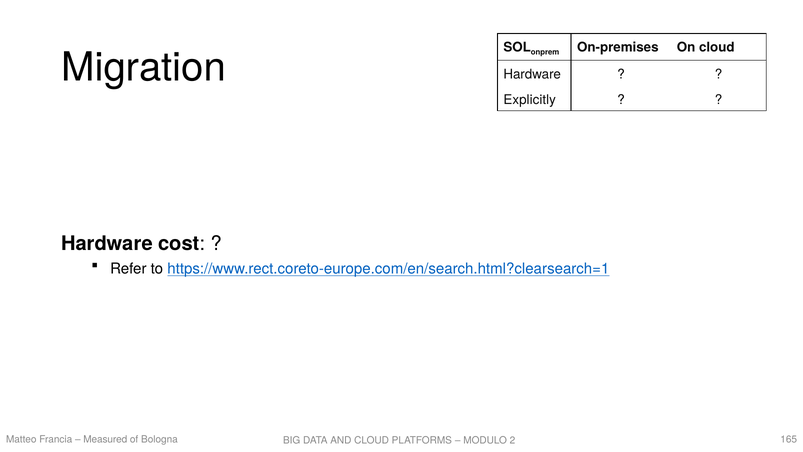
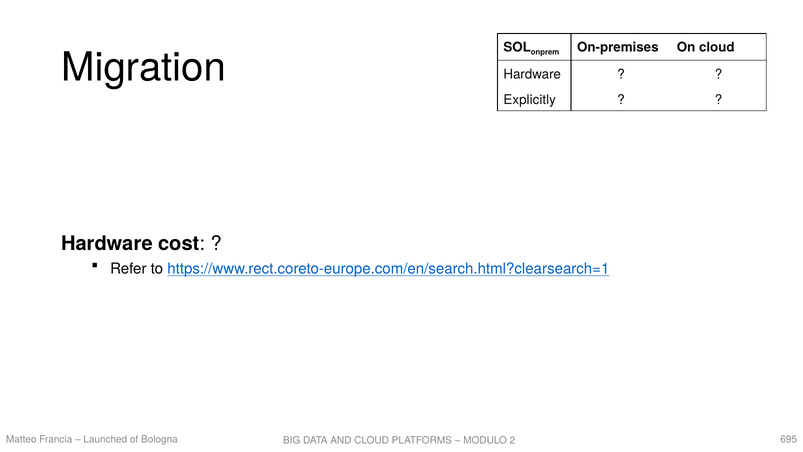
Measured: Measured -> Launched
165: 165 -> 695
